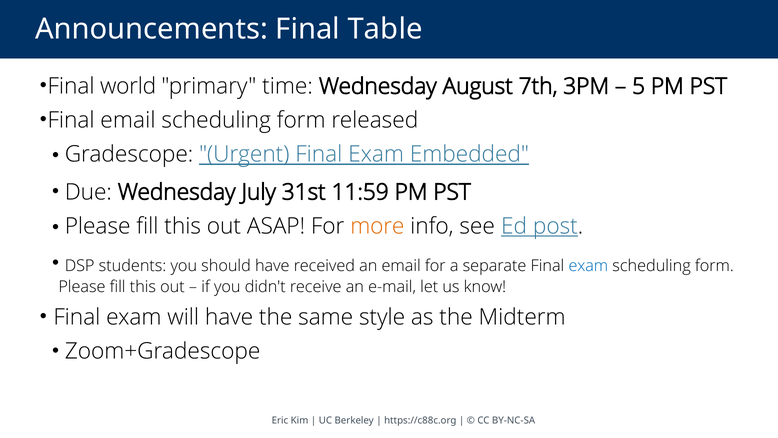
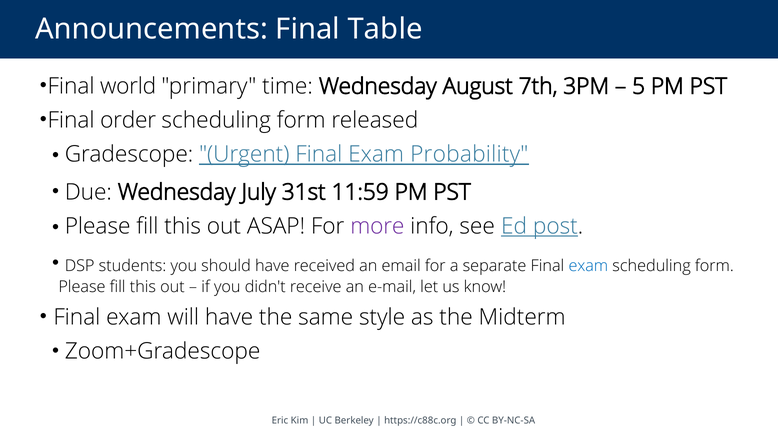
Final email: email -> order
Embedded: Embedded -> Probability
more colour: orange -> purple
